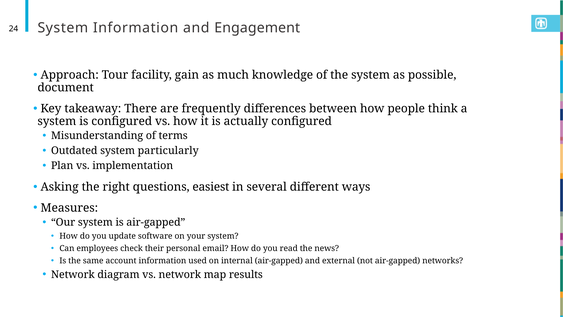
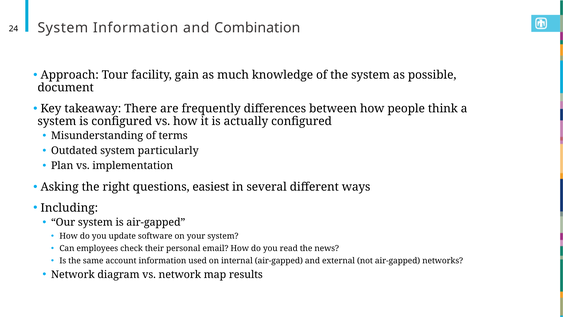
Engagement: Engagement -> Combination
Measures: Measures -> Including
